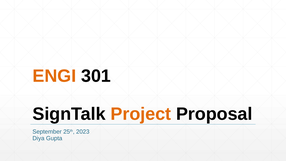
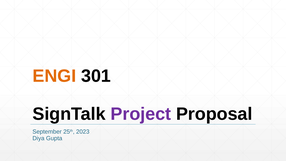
Project colour: orange -> purple
